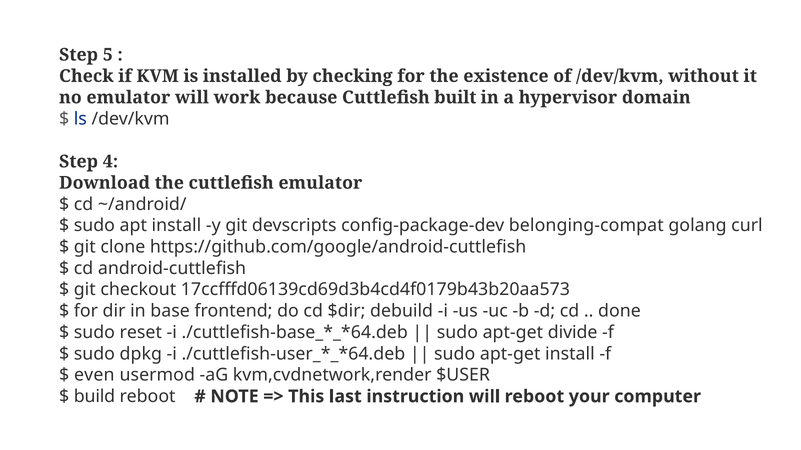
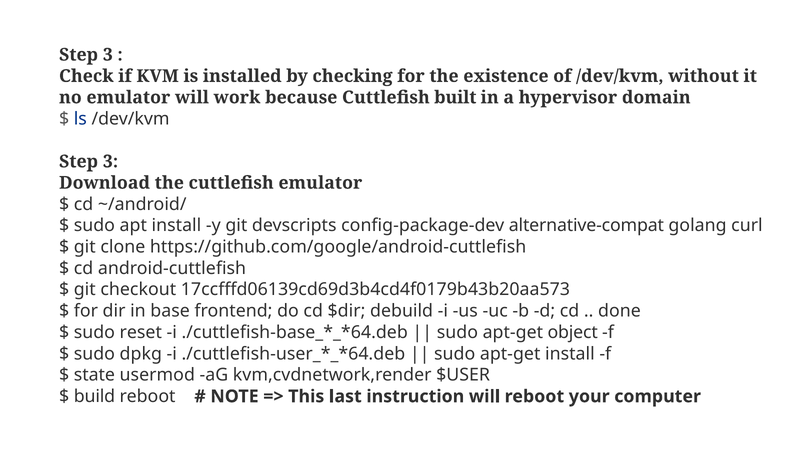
5 at (108, 55): 5 -> 3
4 at (110, 162): 4 -> 3
belonging-compat: belonging-compat -> alternative-compat
divide: divide -> object
even: even -> state
